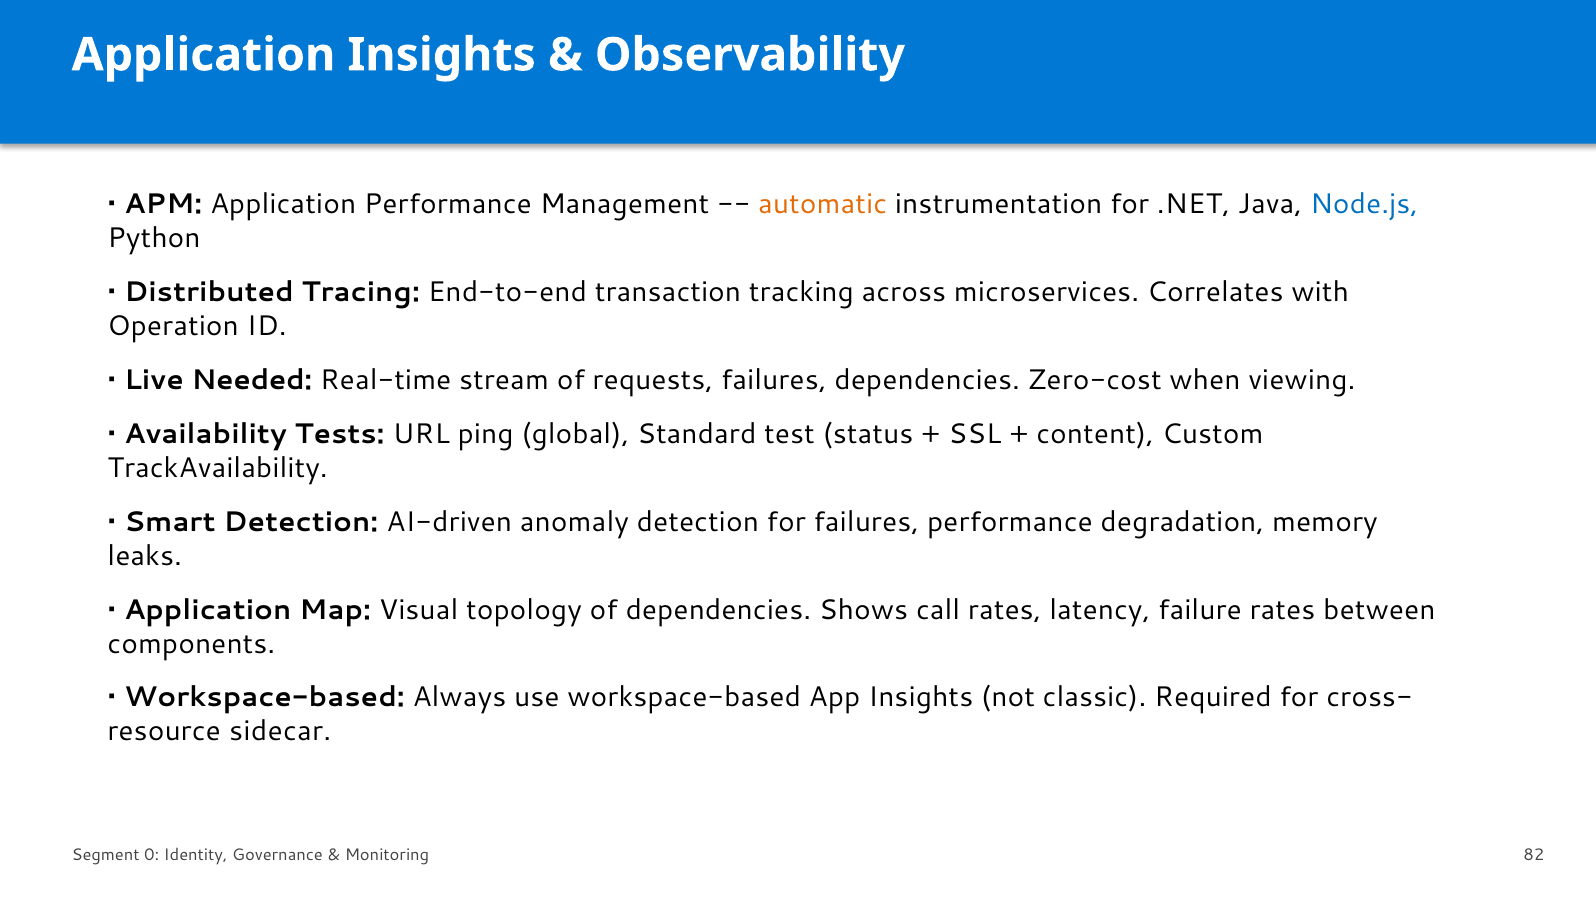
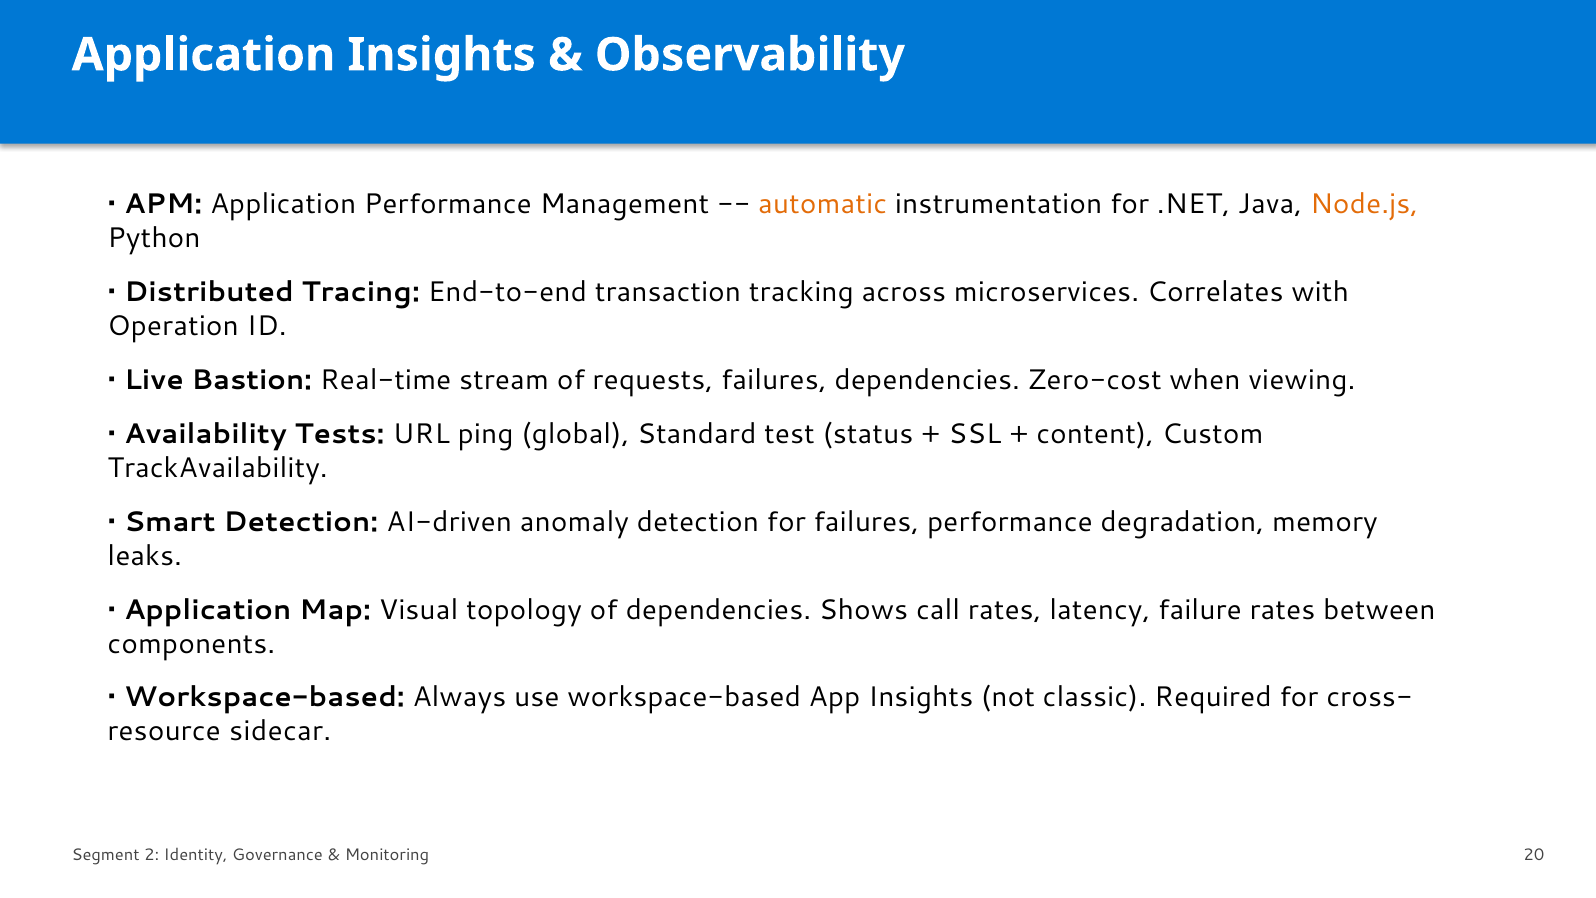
Node.js colour: blue -> orange
Needed: Needed -> Bastion
0: 0 -> 2
82: 82 -> 20
